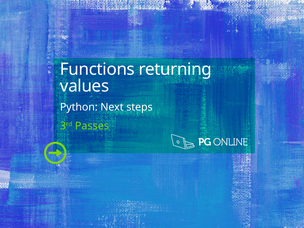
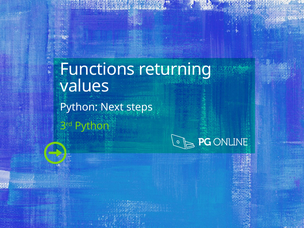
3rd Passes: Passes -> Python
